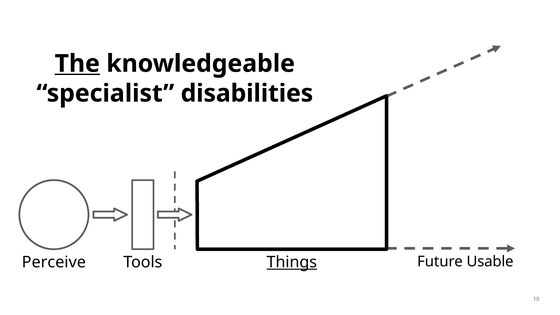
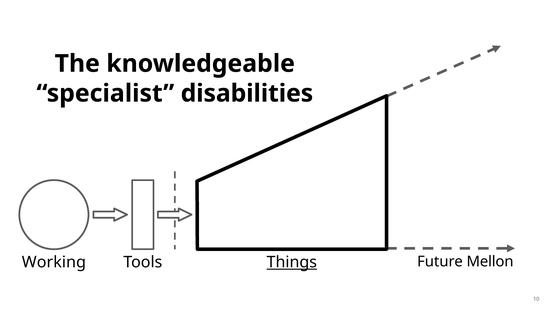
The underline: present -> none
Usable: Usable -> Mellon
Perceive: Perceive -> Working
